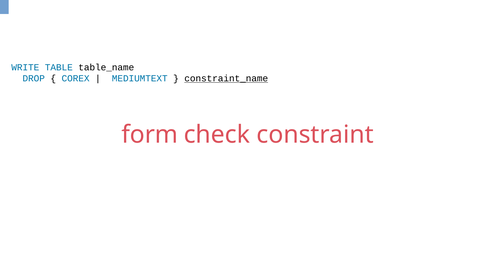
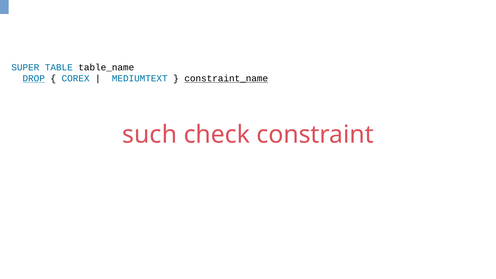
WRITE: WRITE -> SUPER
DROP underline: none -> present
form: form -> such
